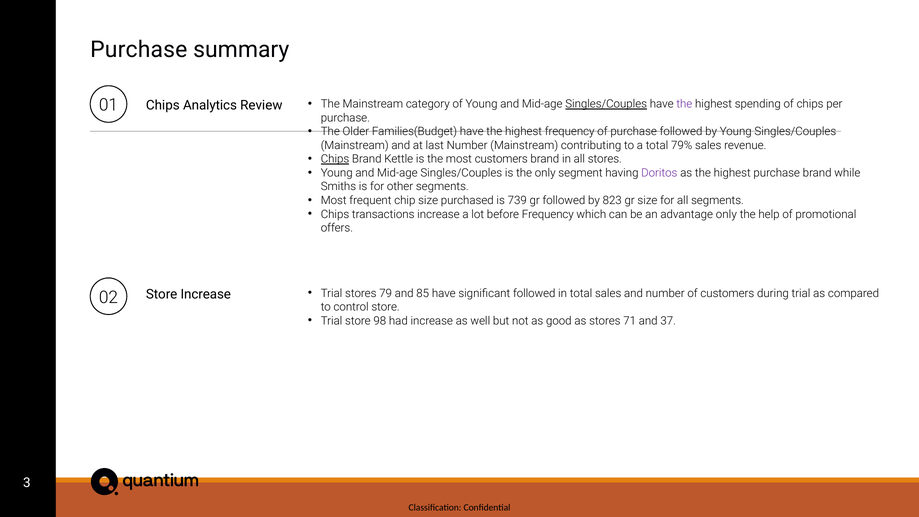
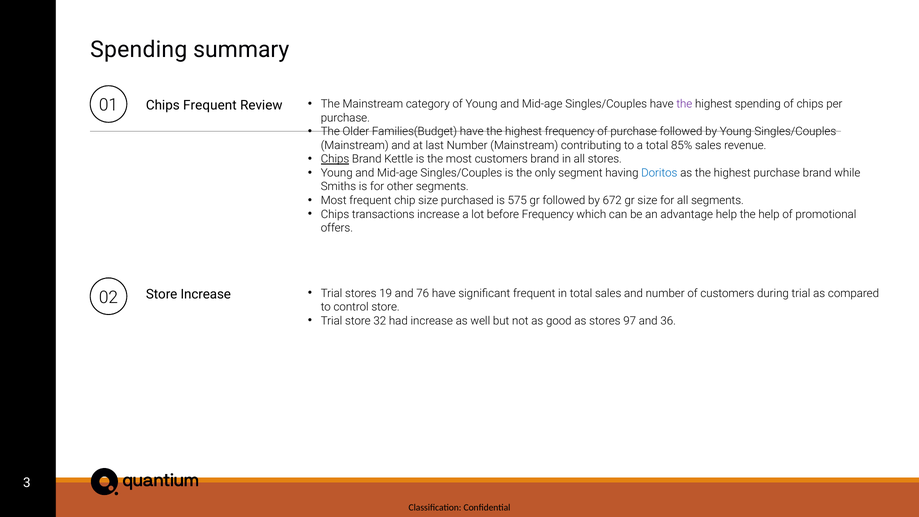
Purchase at (139, 50): Purchase -> Spending
Singles/Couples at (606, 104) underline: present -> none
Chips Analytics: Analytics -> Frequent
79%: 79% -> 85%
Doritos colour: purple -> blue
739: 739 -> 575
823: 823 -> 672
advantage only: only -> help
79: 79 -> 19
85: 85 -> 76
significant followed: followed -> frequent
98: 98 -> 32
71: 71 -> 97
37: 37 -> 36
